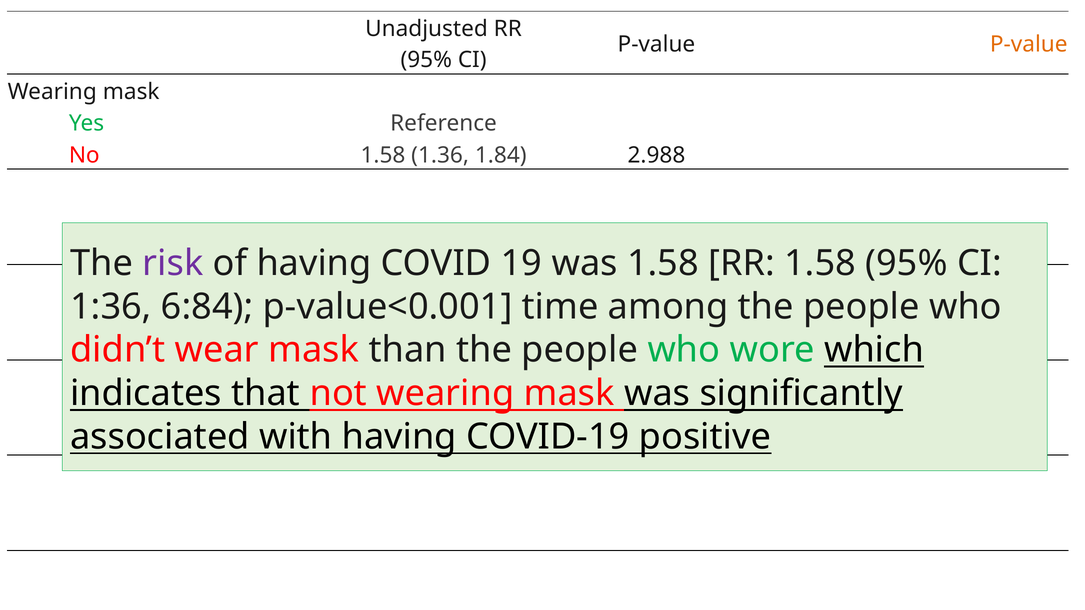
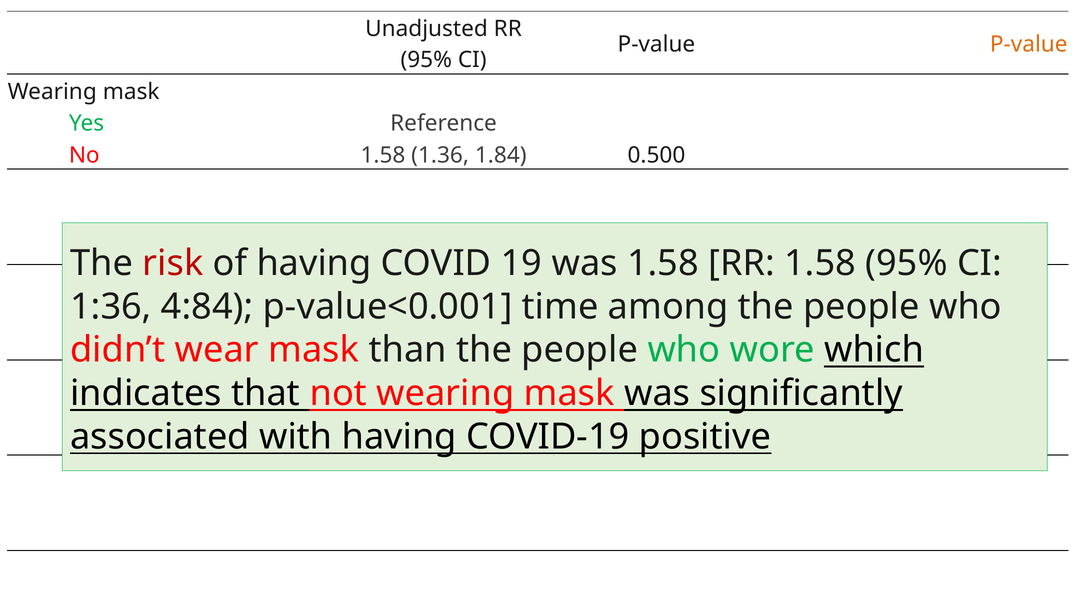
2.988: 2.988 -> 0.500
risk colour: purple -> red
6:84: 6:84 -> 4:84
